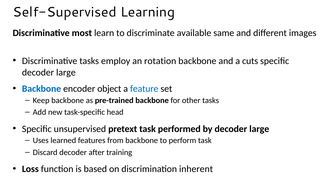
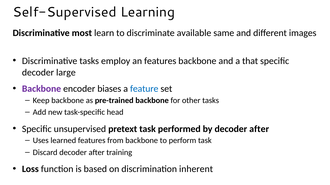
an rotation: rotation -> features
cuts: cuts -> that
Backbone at (42, 89) colour: blue -> purple
object: object -> biases
by decoder large: large -> after
